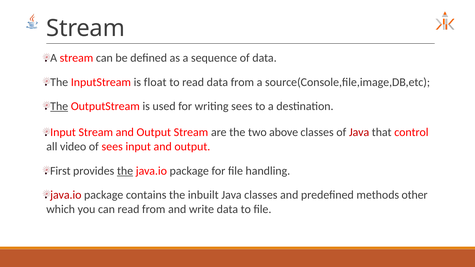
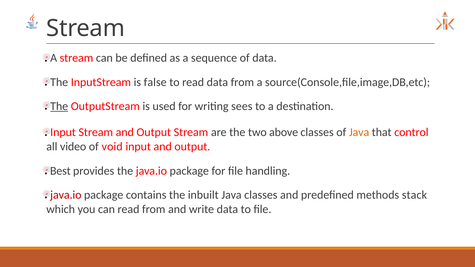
float: float -> false
Java at (359, 133) colour: red -> orange
of sees: sees -> void
First: First -> Best
the at (125, 171) underline: present -> none
other: other -> stack
